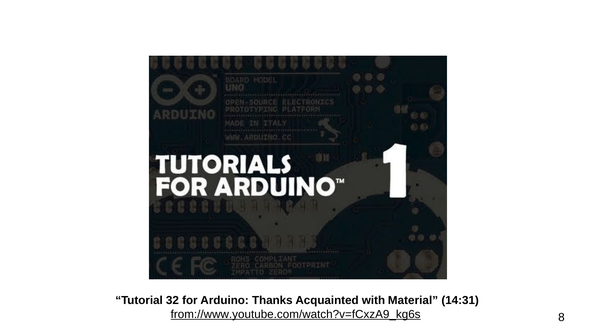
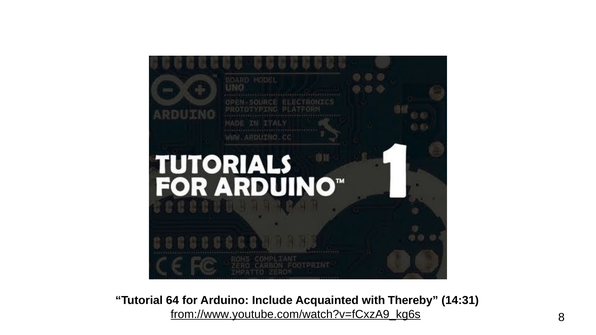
32: 32 -> 64
Thanks: Thanks -> Include
Material: Material -> Thereby
